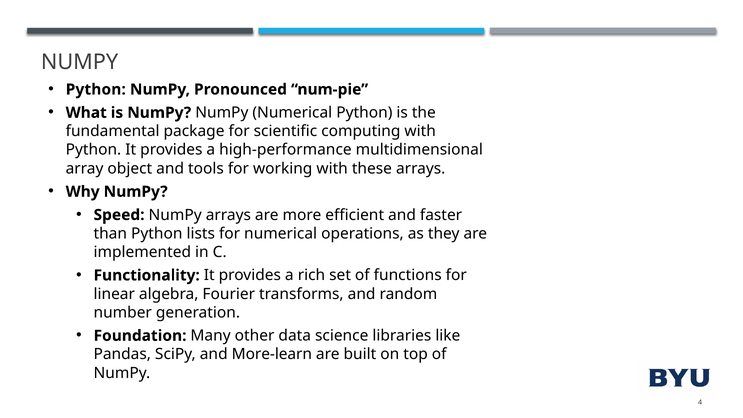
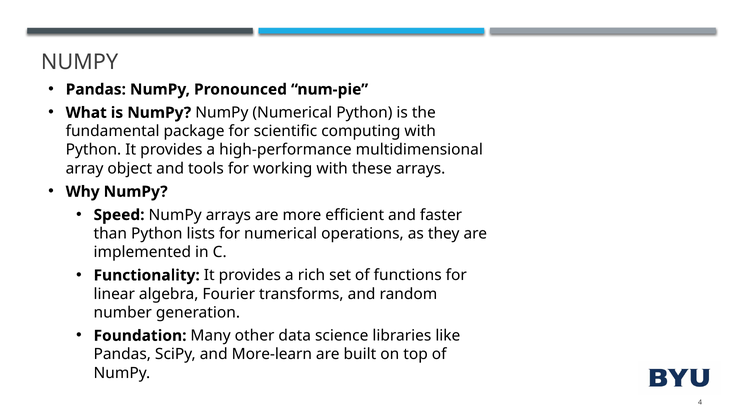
Python at (96, 89): Python -> Pandas
